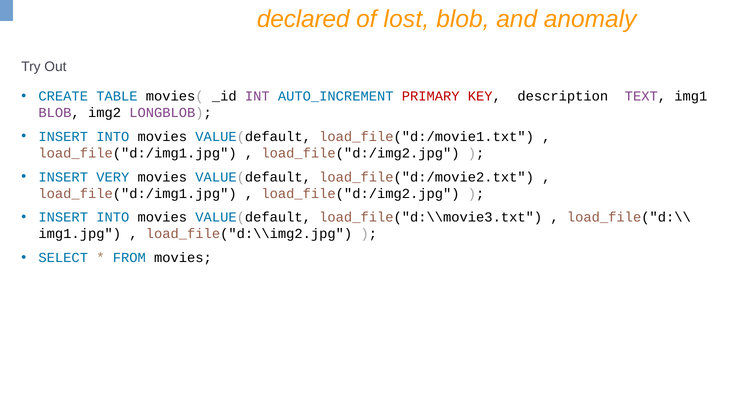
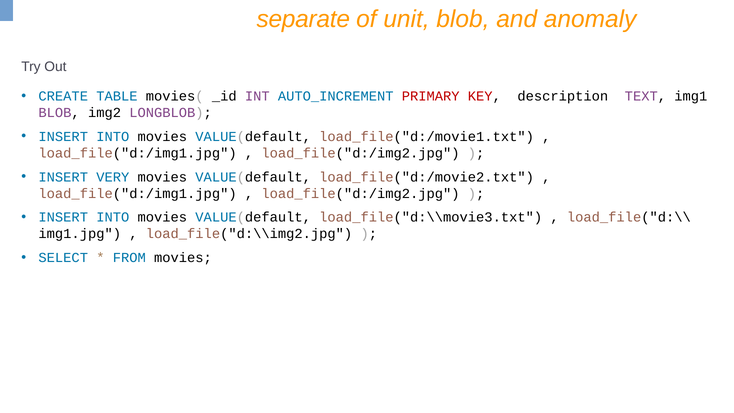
declared: declared -> separate
lost: lost -> unit
